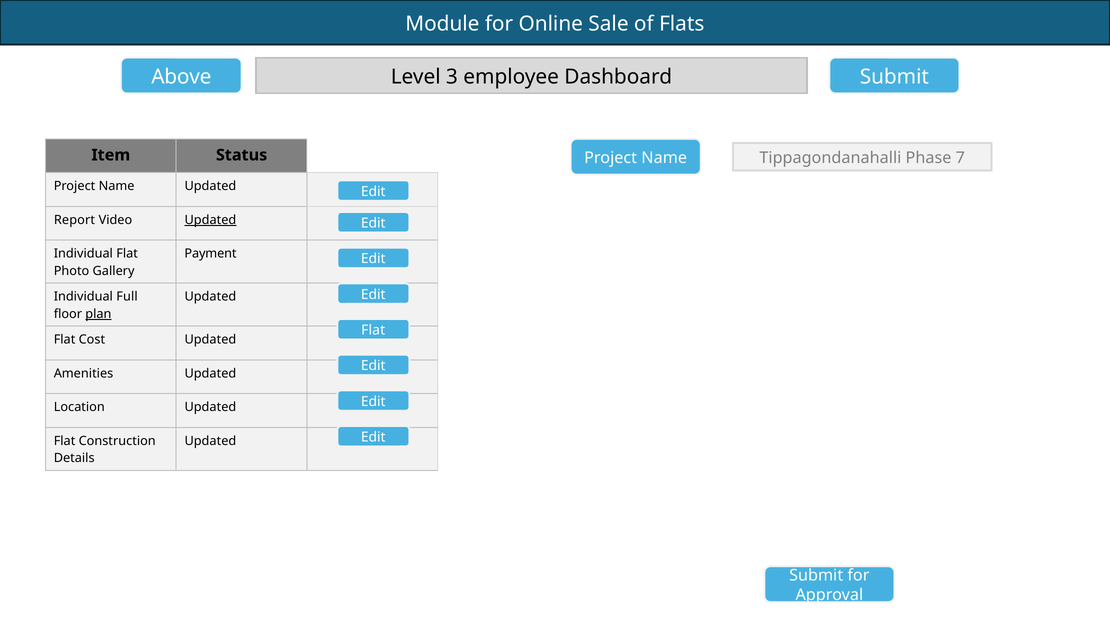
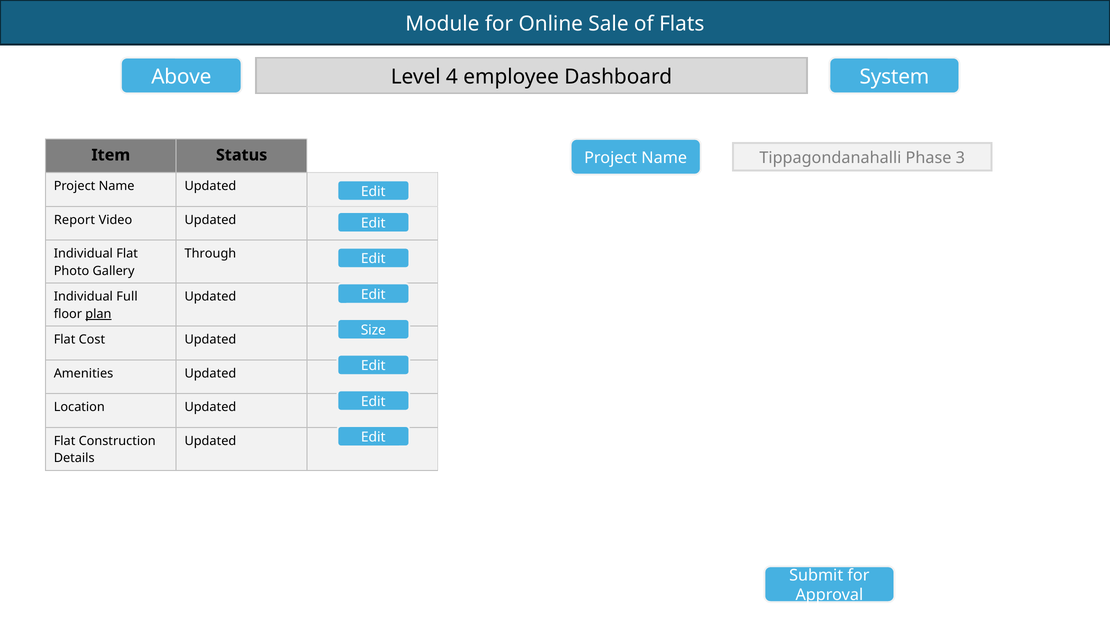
3: 3 -> 4
Submit at (894, 77): Submit -> System
7: 7 -> 3
Updated at (210, 220) underline: present -> none
Payment: Payment -> Through
Flat at (373, 330): Flat -> Size
